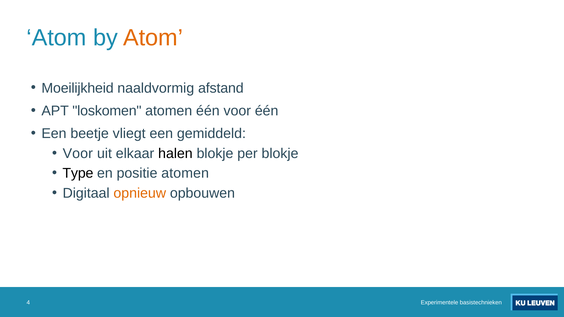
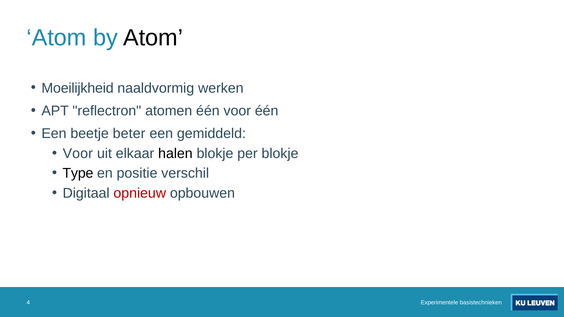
Atom at (153, 38) colour: orange -> black
afstand: afstand -> werken
loskomen: loskomen -> reflectron
vliegt: vliegt -> beter
positie atomen: atomen -> verschil
opnieuw colour: orange -> red
